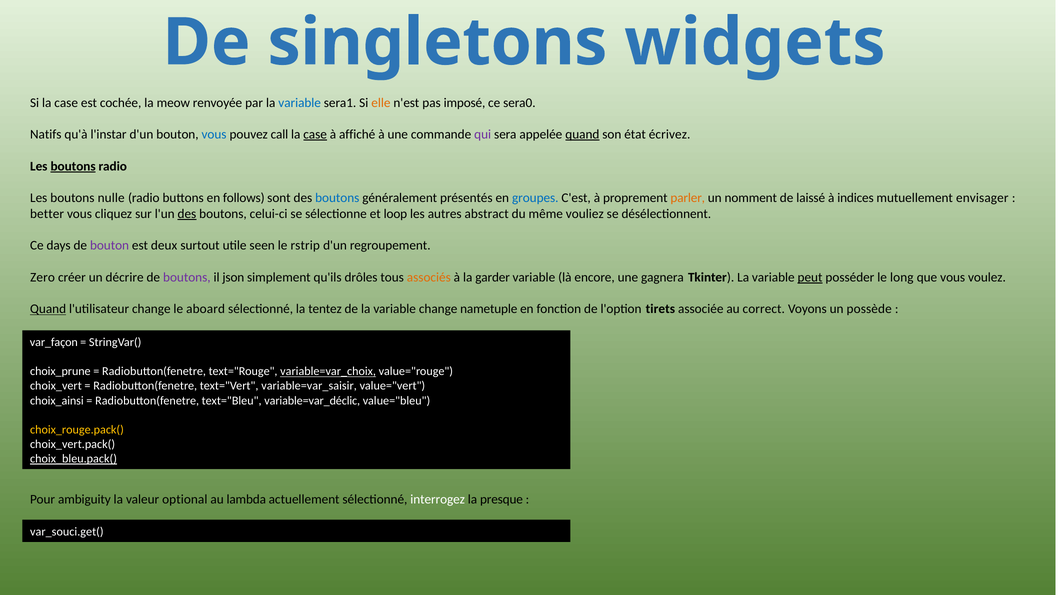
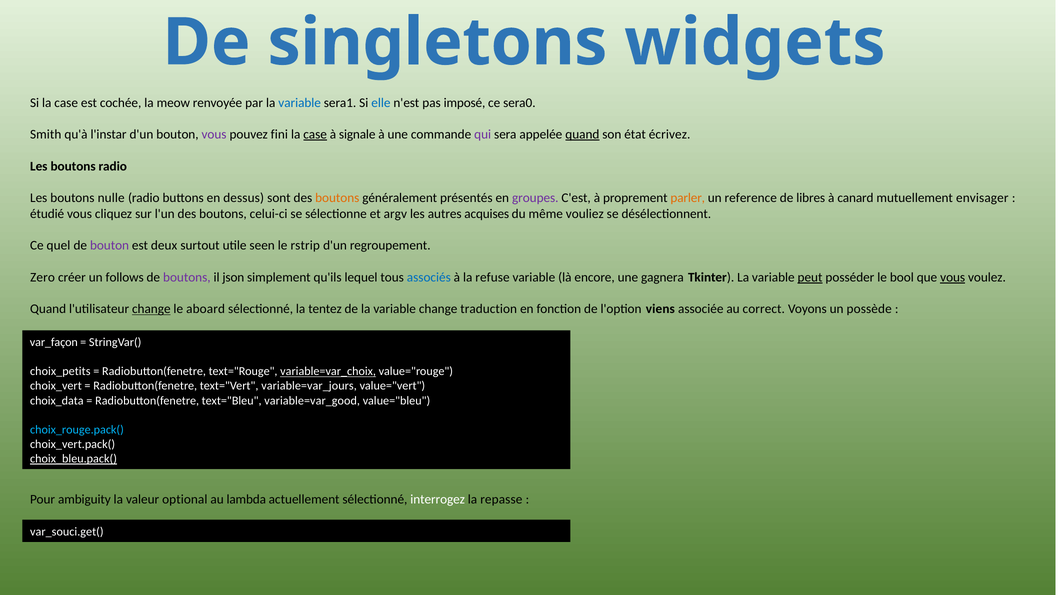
elle colour: orange -> blue
Natifs: Natifs -> Smith
vous at (214, 134) colour: blue -> purple
call: call -> fini
affiché: affiché -> signale
boutons at (73, 166) underline: present -> none
follows: follows -> dessus
boutons at (337, 198) colour: blue -> orange
groupes colour: blue -> purple
nomment: nomment -> reference
laissé: laissé -> libres
indices: indices -> canard
better: better -> étudié
des at (187, 214) underline: present -> none
loop: loop -> argv
abstract: abstract -> acquises
days: days -> quel
décrire: décrire -> follows
drôles: drôles -> lequel
associés colour: orange -> blue
garder: garder -> refuse
long: long -> bool
vous at (953, 277) underline: none -> present
Quand at (48, 309) underline: present -> none
change at (151, 309) underline: none -> present
nametuple: nametuple -> traduction
tirets: tirets -> viens
choix_prune: choix_prune -> choix_petits
variable=var_saisir: variable=var_saisir -> variable=var_jours
choix_ainsi: choix_ainsi -> choix_data
variable=var_déclic: variable=var_déclic -> variable=var_good
choix_rouge.pack( colour: yellow -> light blue
presque: presque -> repasse
